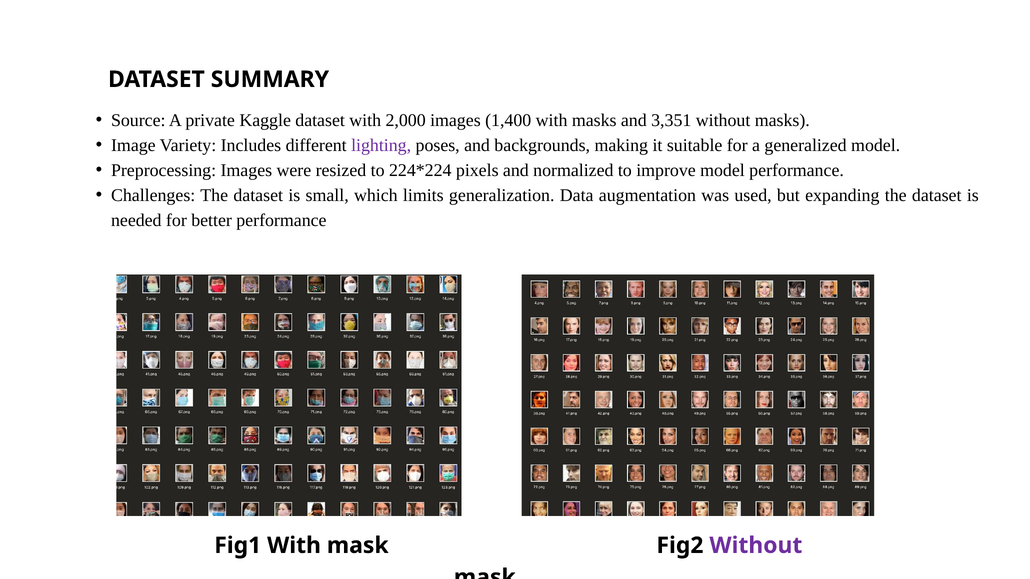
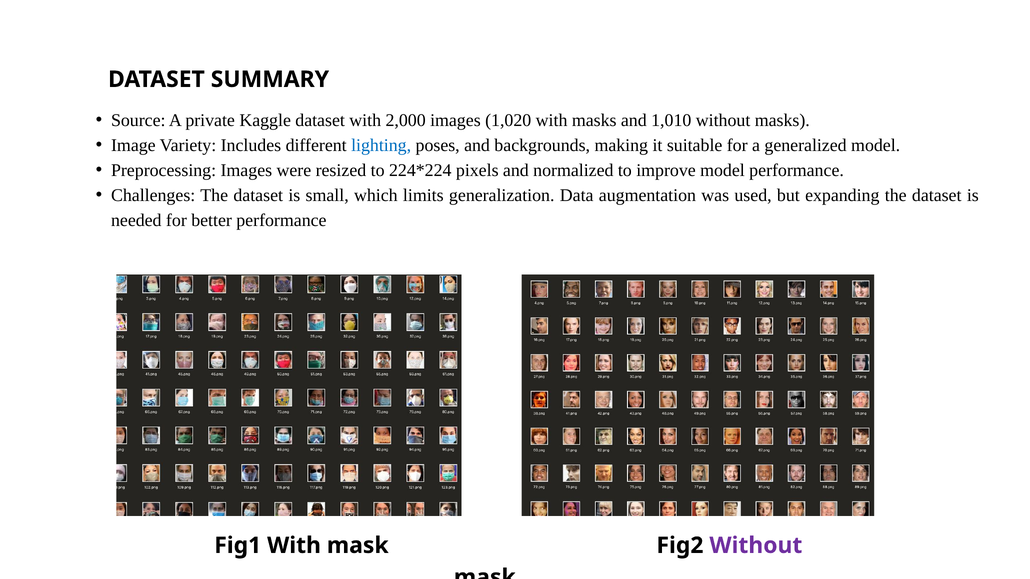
1,400: 1,400 -> 1,020
3,351: 3,351 -> 1,010
lighting colour: purple -> blue
